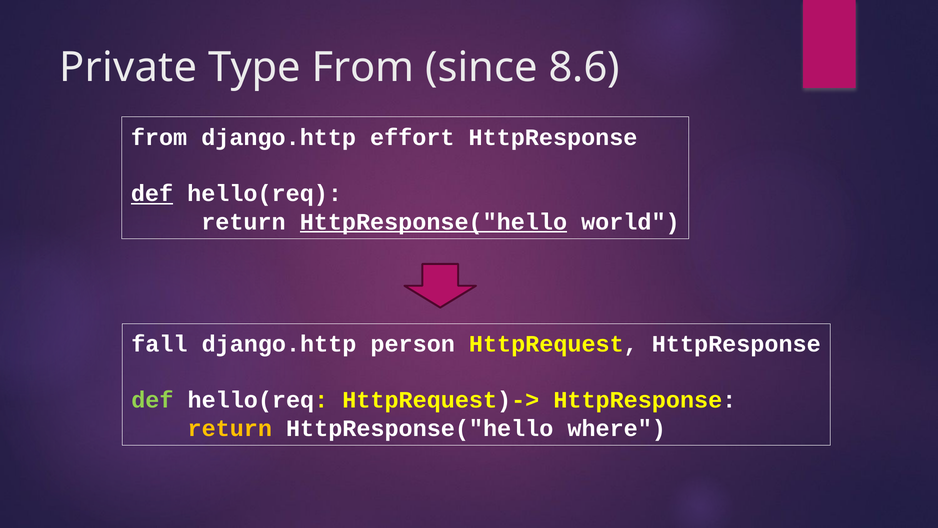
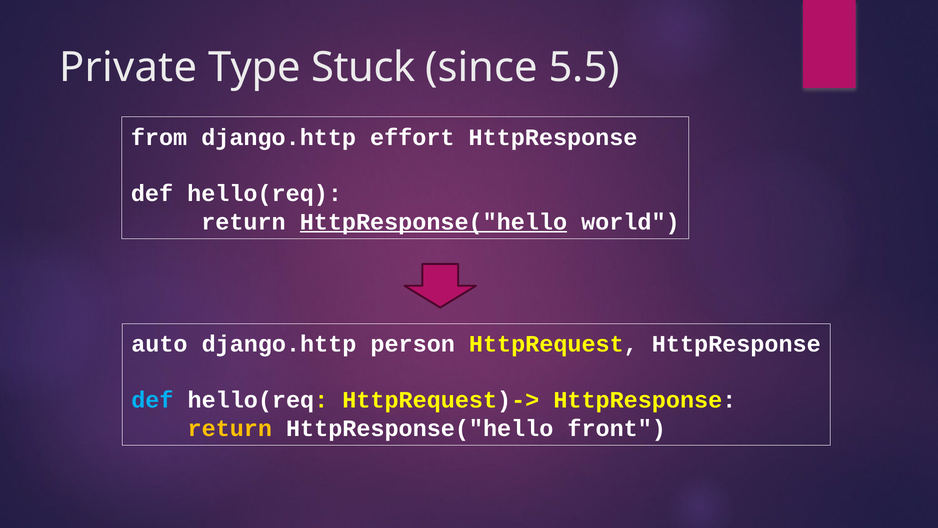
Type From: From -> Stuck
8.6: 8.6 -> 5.5
def at (152, 193) underline: present -> none
fall: fall -> auto
def at (152, 400) colour: light green -> light blue
where: where -> front
